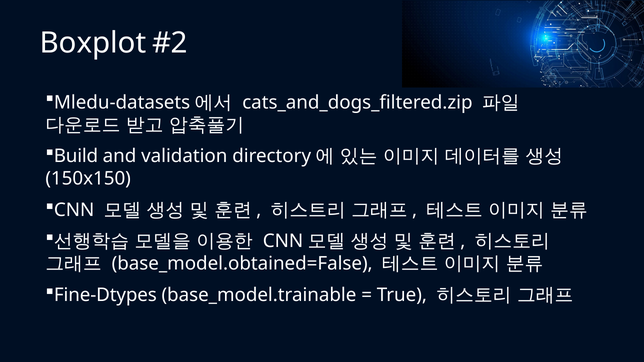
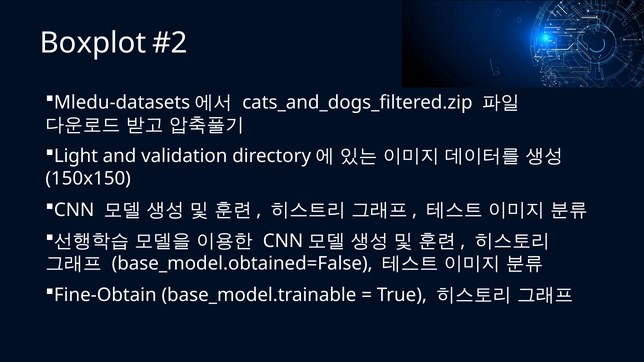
Build: Build -> Light
Fine-Dtypes: Fine-Dtypes -> Fine-Obtain
